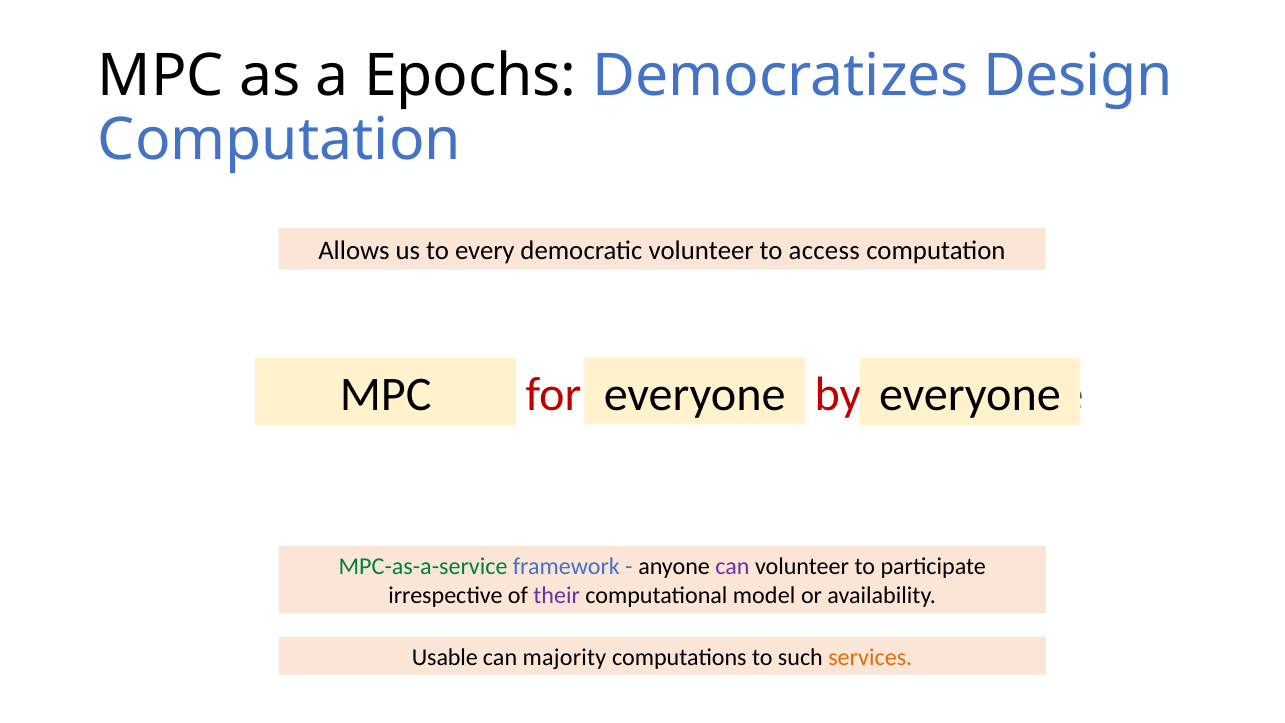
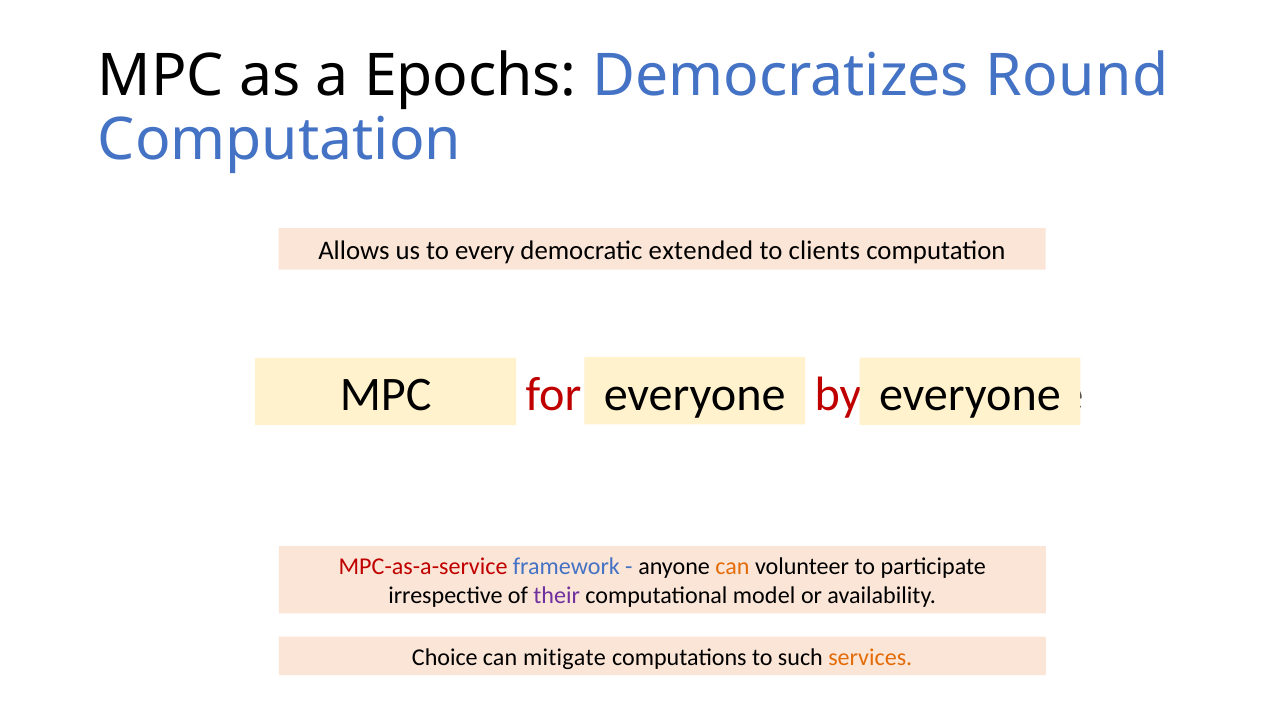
Design: Design -> Round
democratic volunteer: volunteer -> extended
access: access -> clients
MPC-as-a-service colour: green -> red
can at (733, 567) colour: purple -> orange
Usable: Usable -> Choice
majority: majority -> mitigate
